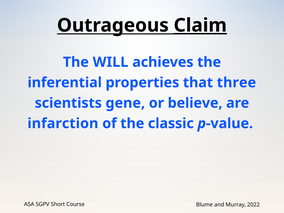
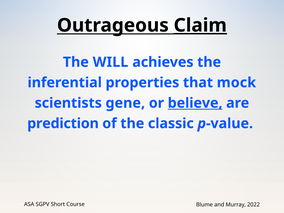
three: three -> mock
believe underline: none -> present
infarction: infarction -> prediction
